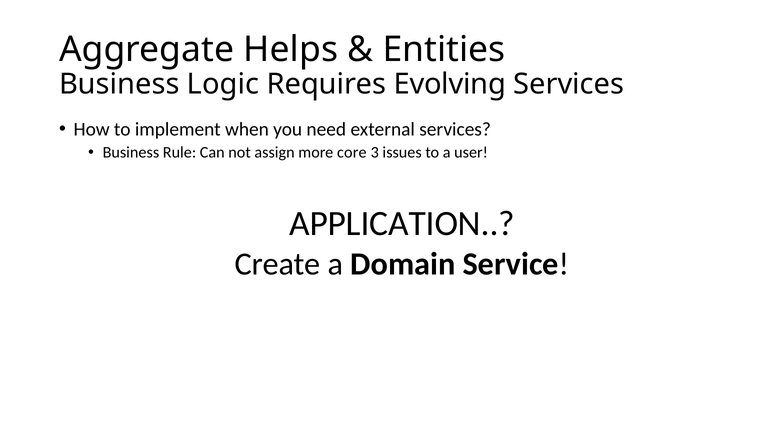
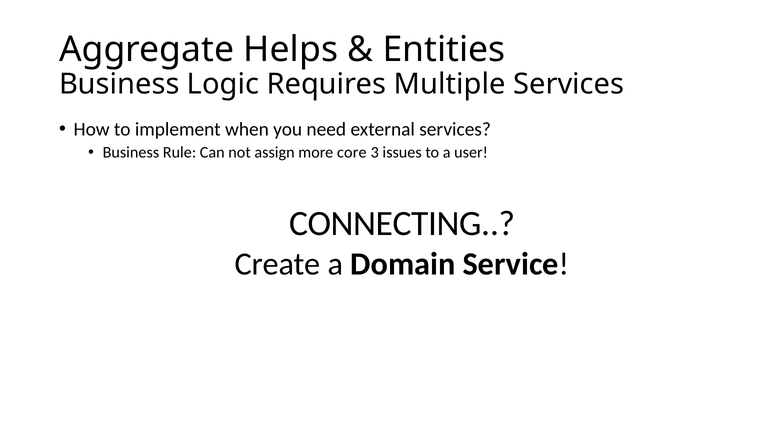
Evolving: Evolving -> Multiple
APPLICATION: APPLICATION -> CONNECTING
